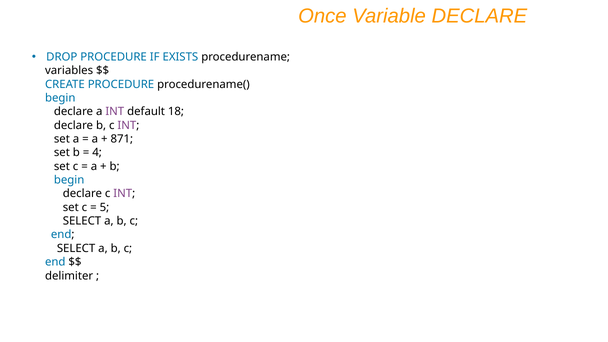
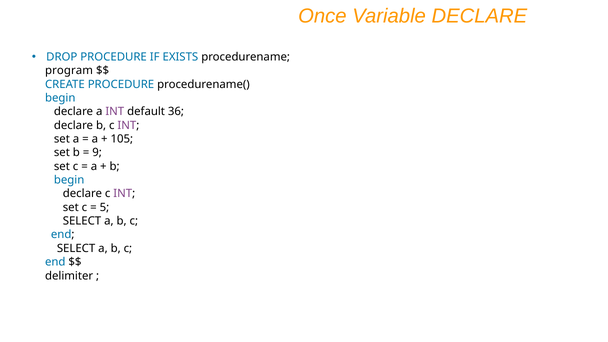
variables: variables -> program
18: 18 -> 36
871: 871 -> 105
4: 4 -> 9
